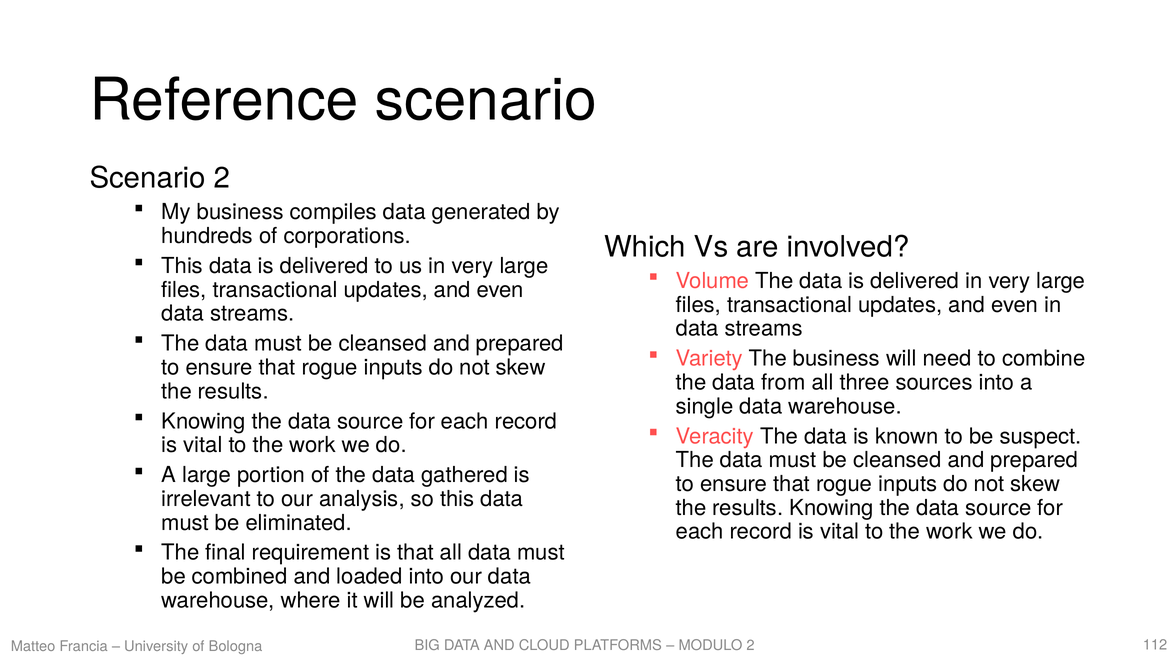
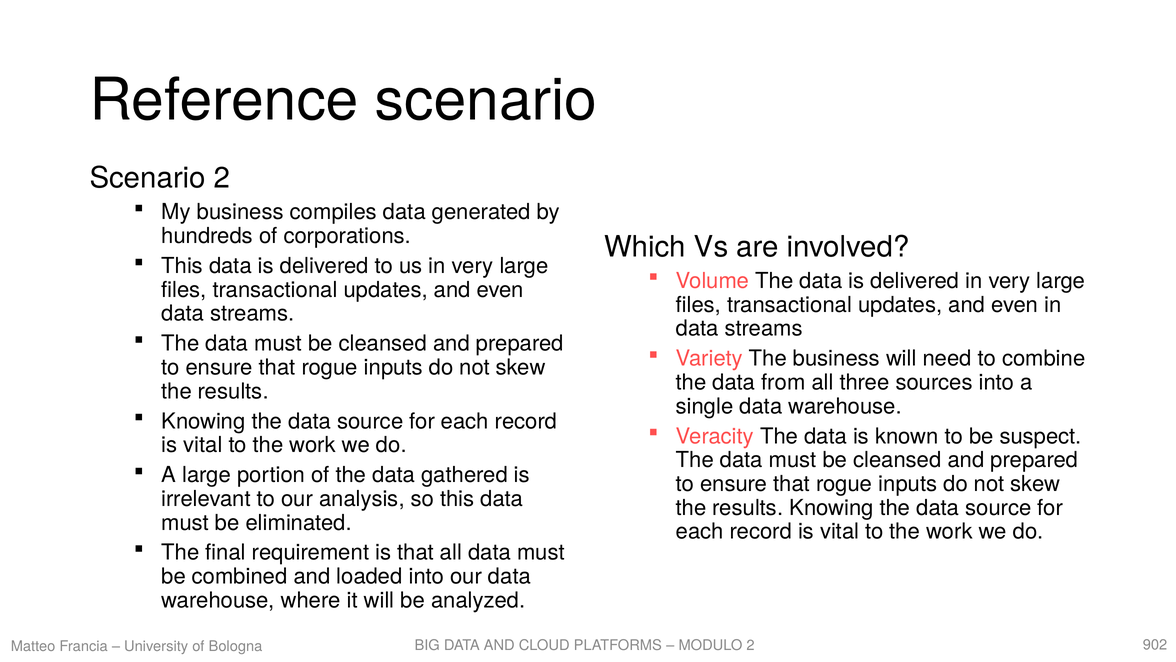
112: 112 -> 902
